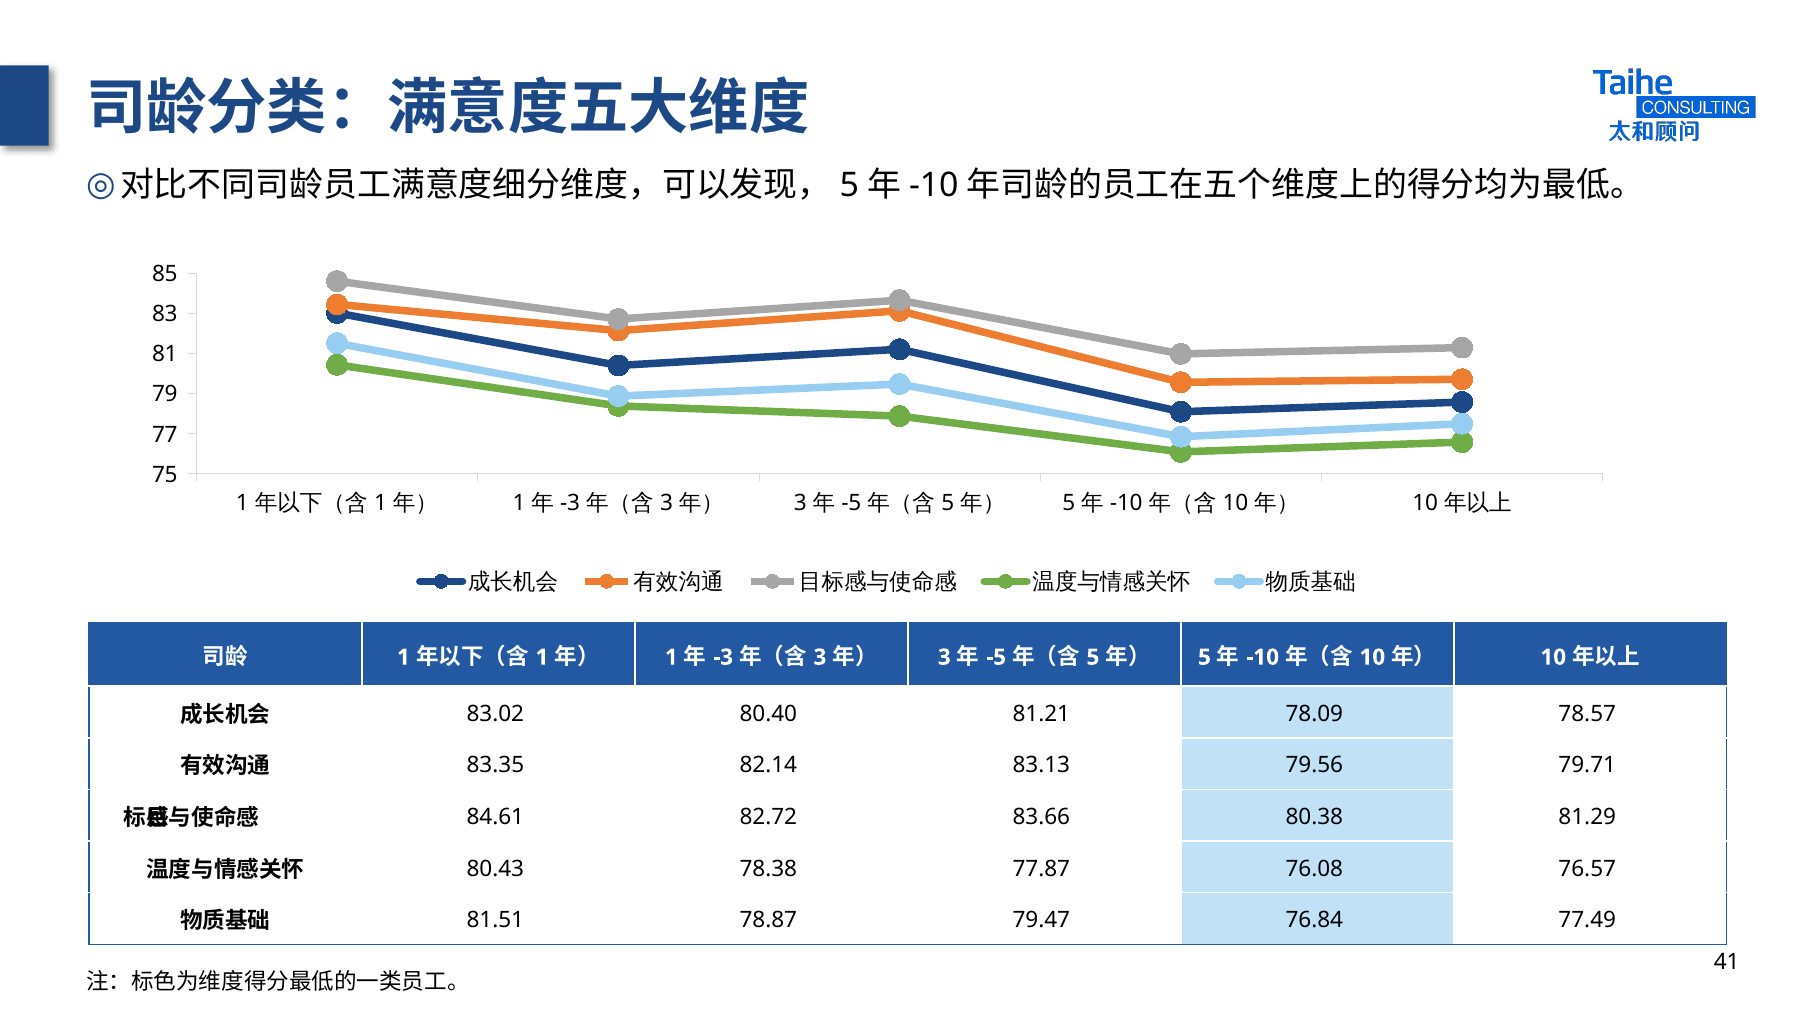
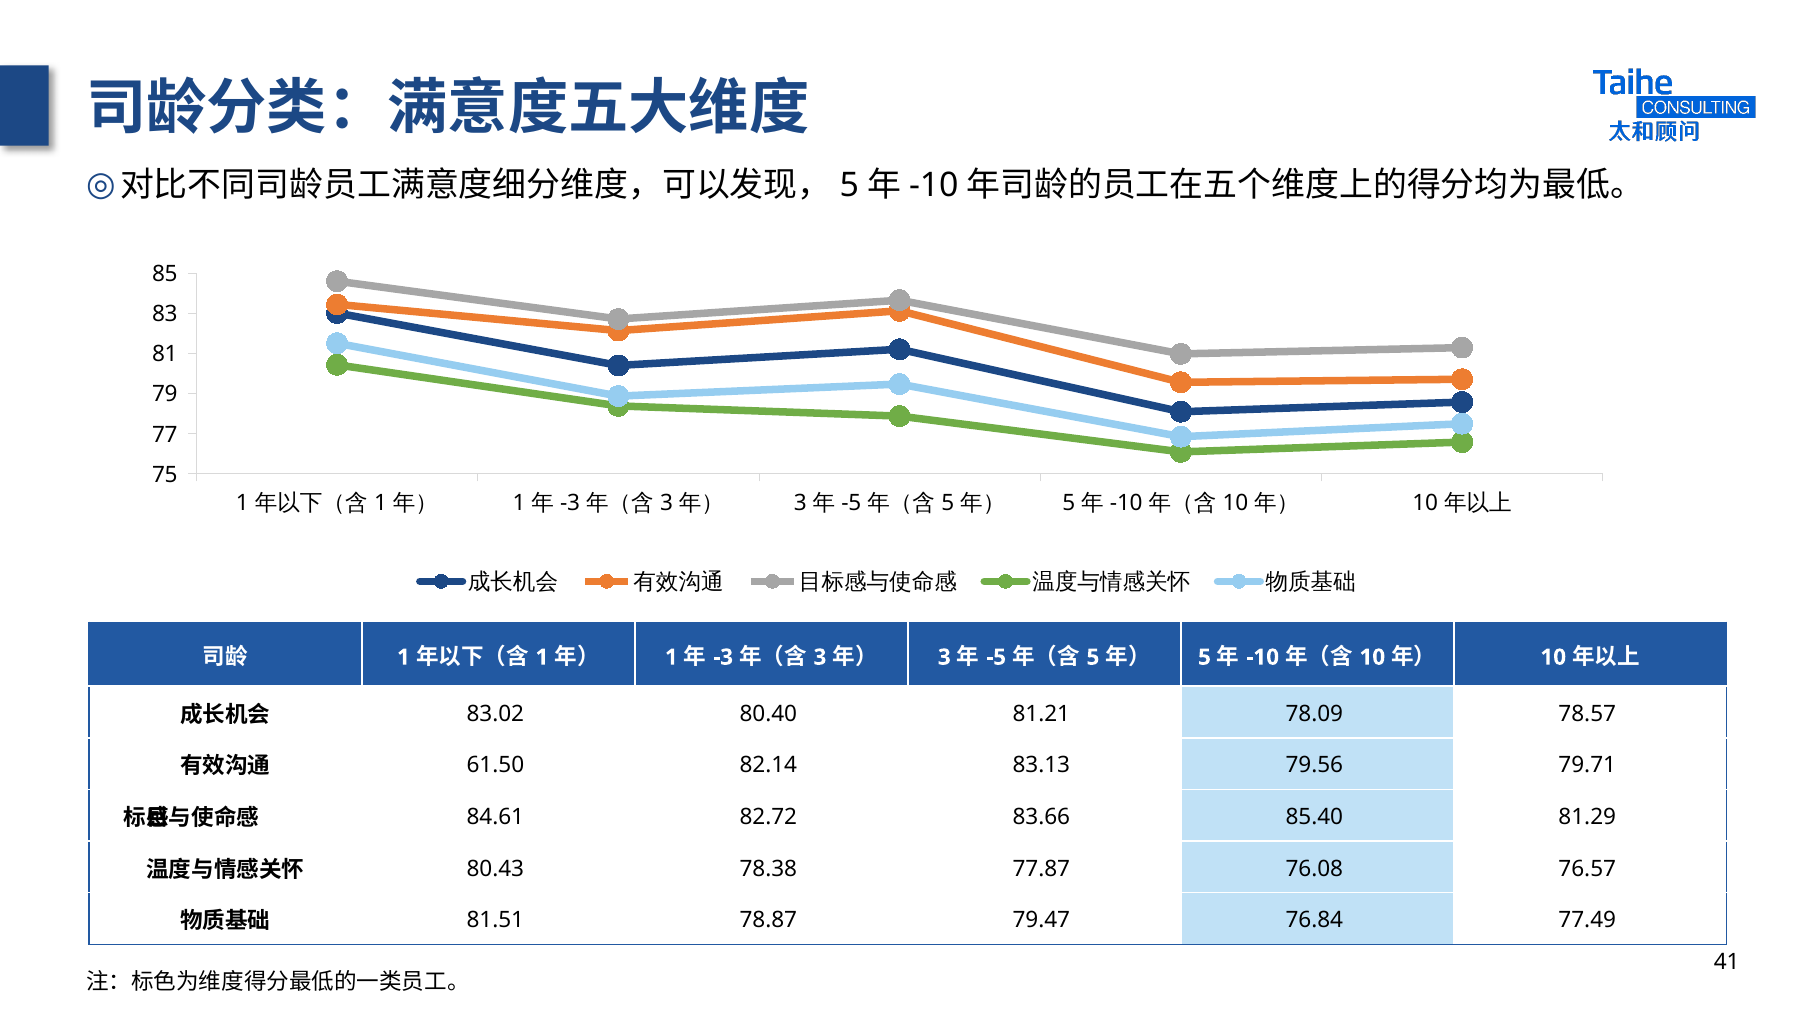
83.35: 83.35 -> 61.50
80.38: 80.38 -> 85.40
